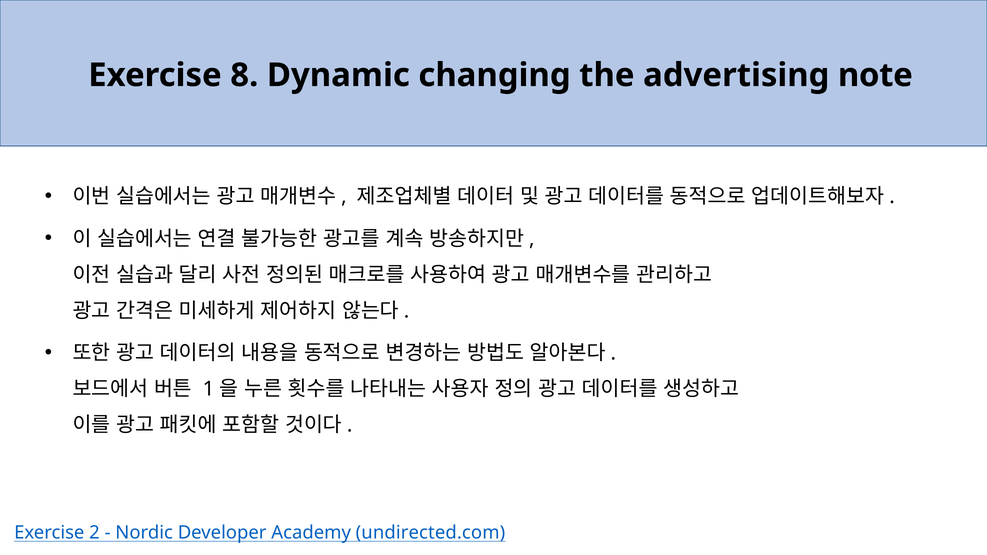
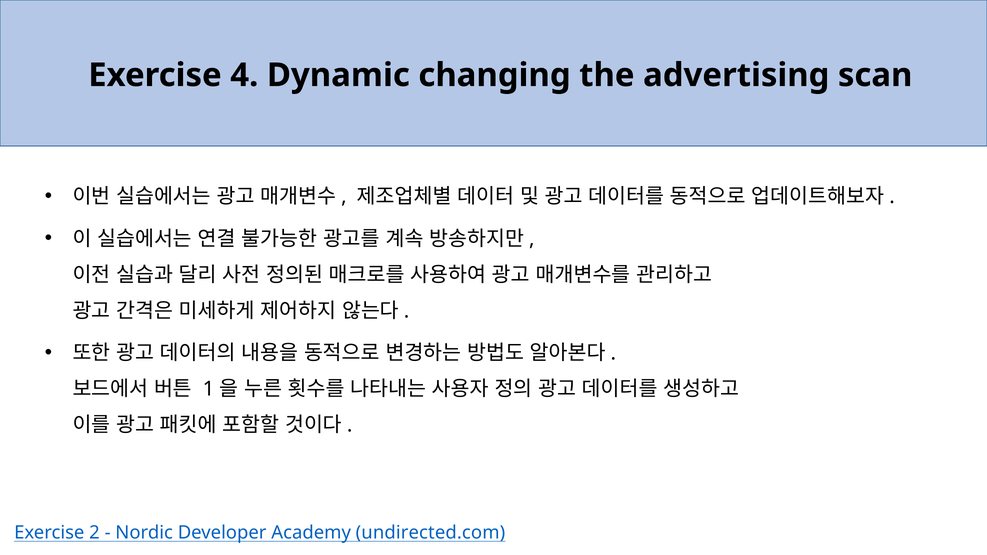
8: 8 -> 4
note: note -> scan
